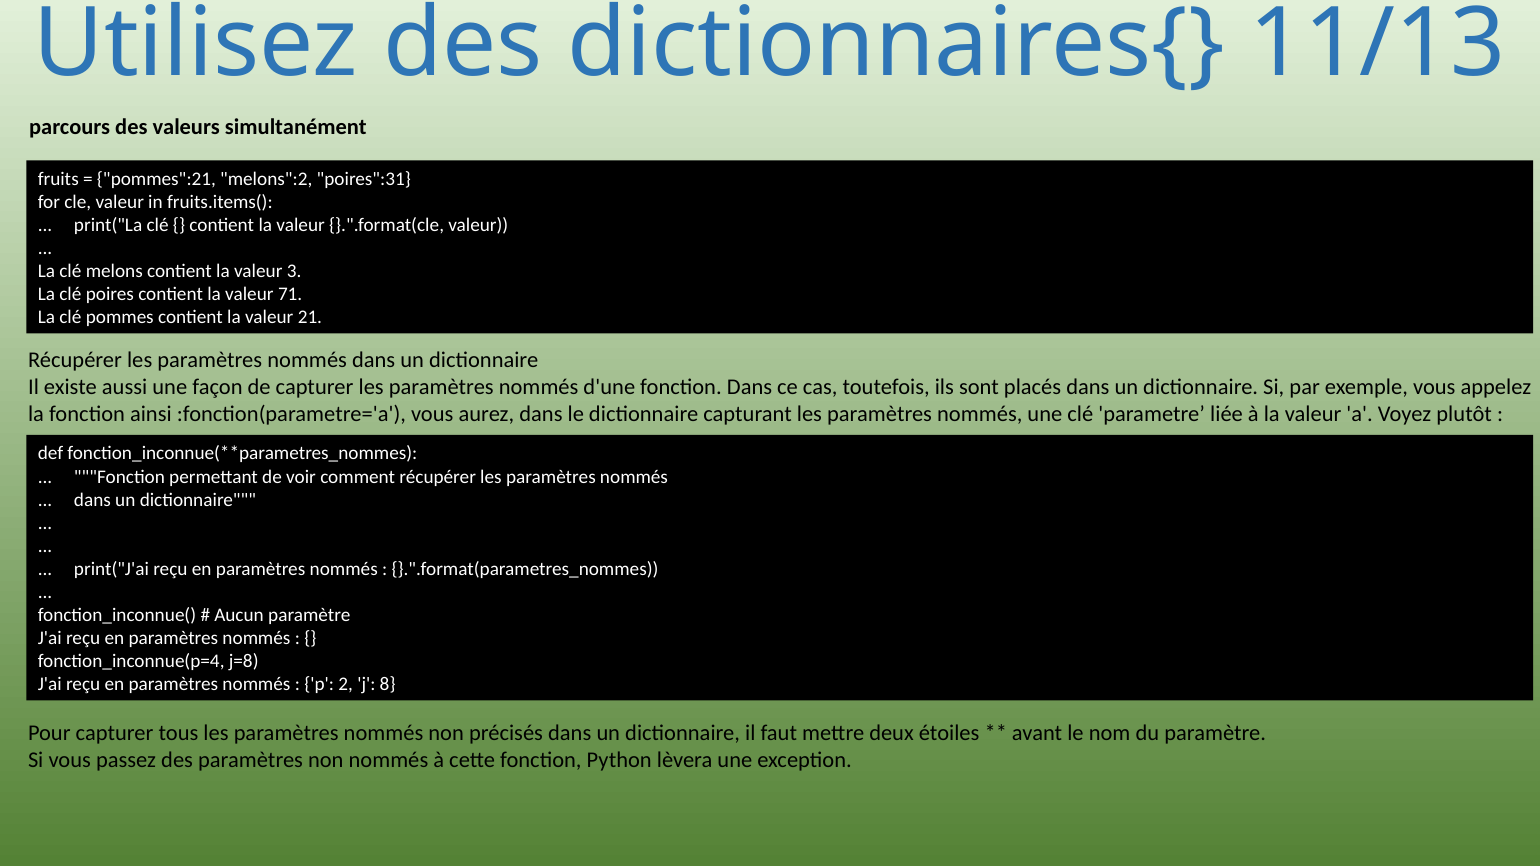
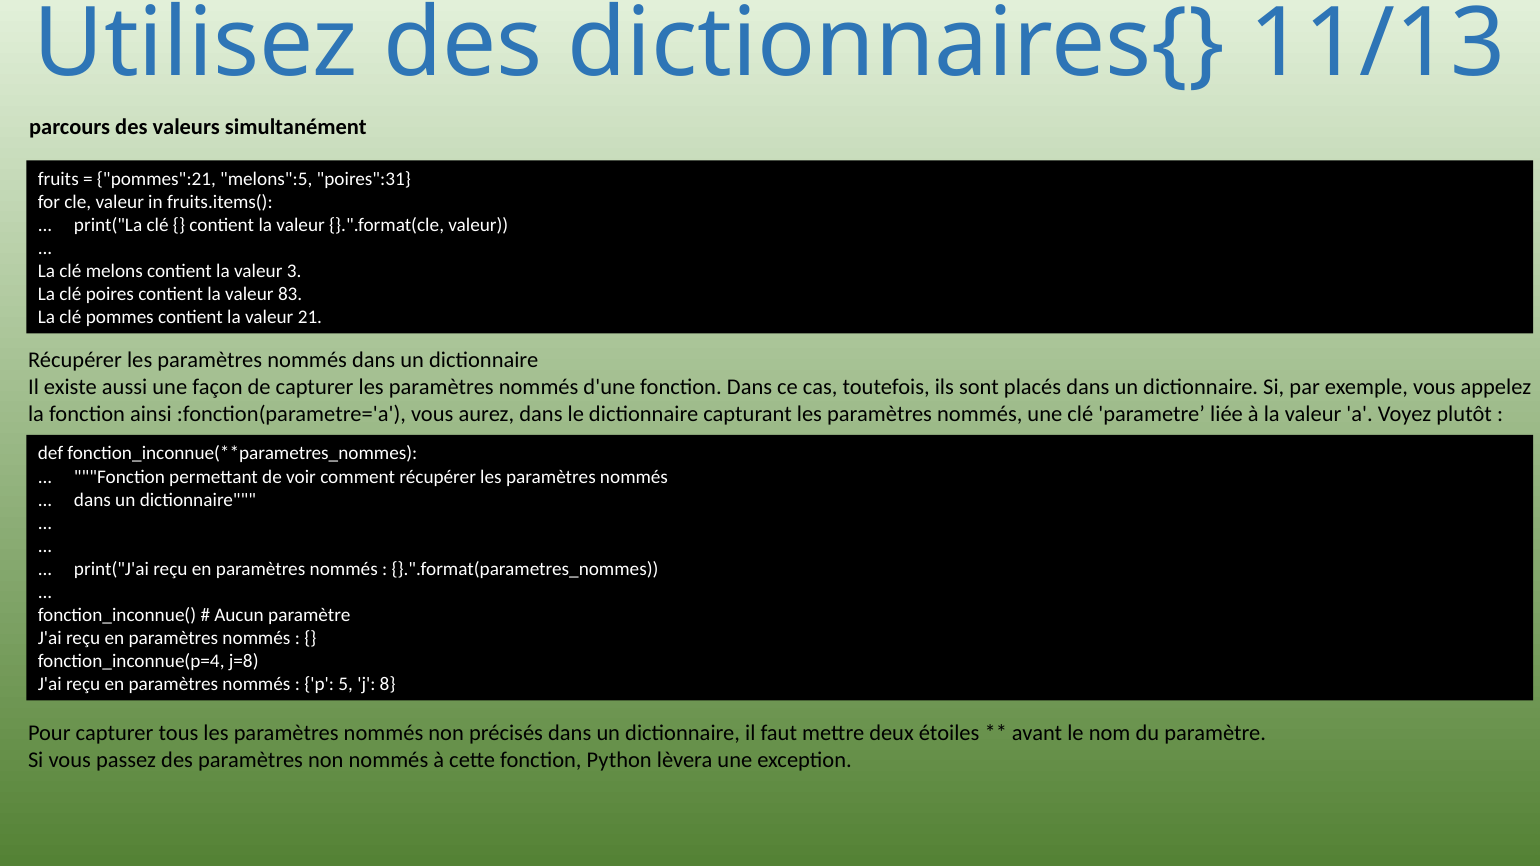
melons":2: melons":2 -> melons":5
71: 71 -> 83
2: 2 -> 5
